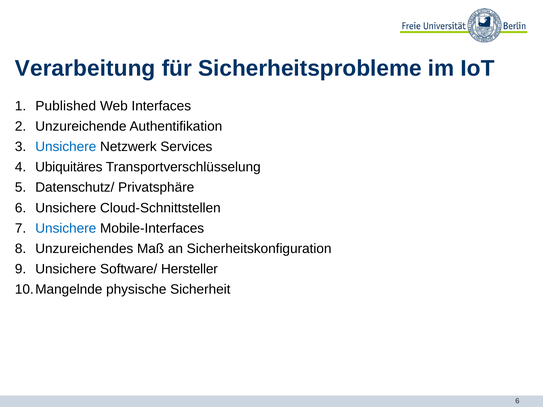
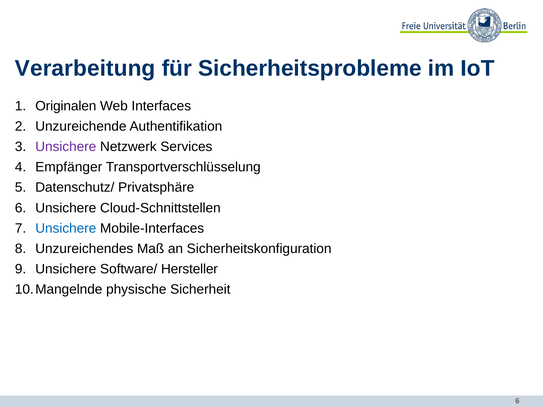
Published: Published -> Originalen
Unsichere at (66, 147) colour: blue -> purple
Ubiquitäres: Ubiquitäres -> Empfänger
